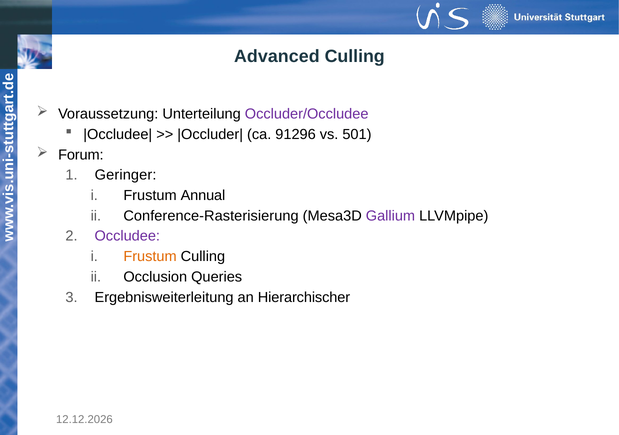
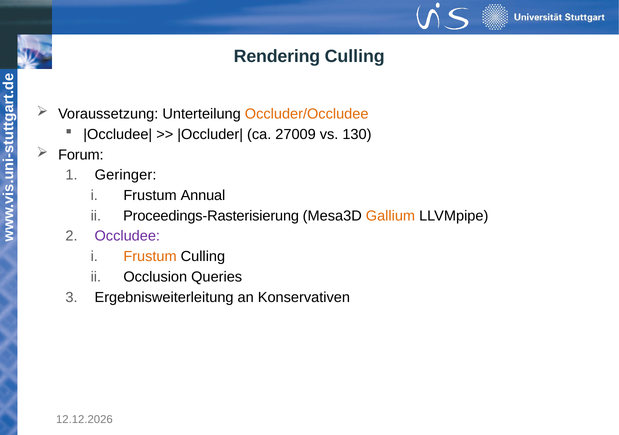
Advanced: Advanced -> Rendering
Occluder/Occludee colour: purple -> orange
91296: 91296 -> 27009
501: 501 -> 130
Conference-Rasterisierung: Conference-Rasterisierung -> Proceedings-Rasterisierung
Gallium colour: purple -> orange
Hierarchischer: Hierarchischer -> Konservativen
